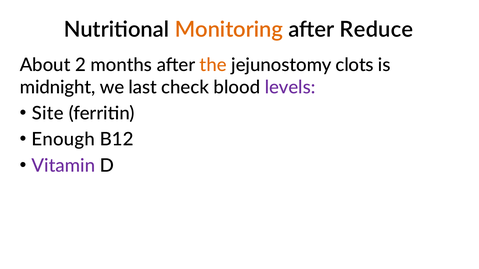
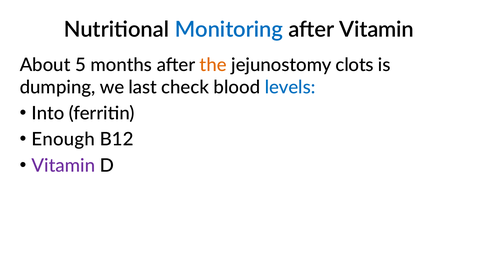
Monitoring colour: orange -> blue
after Reduce: Reduce -> Vitamin
2: 2 -> 5
midnight: midnight -> dumping
levels colour: purple -> blue
Site: Site -> Into
